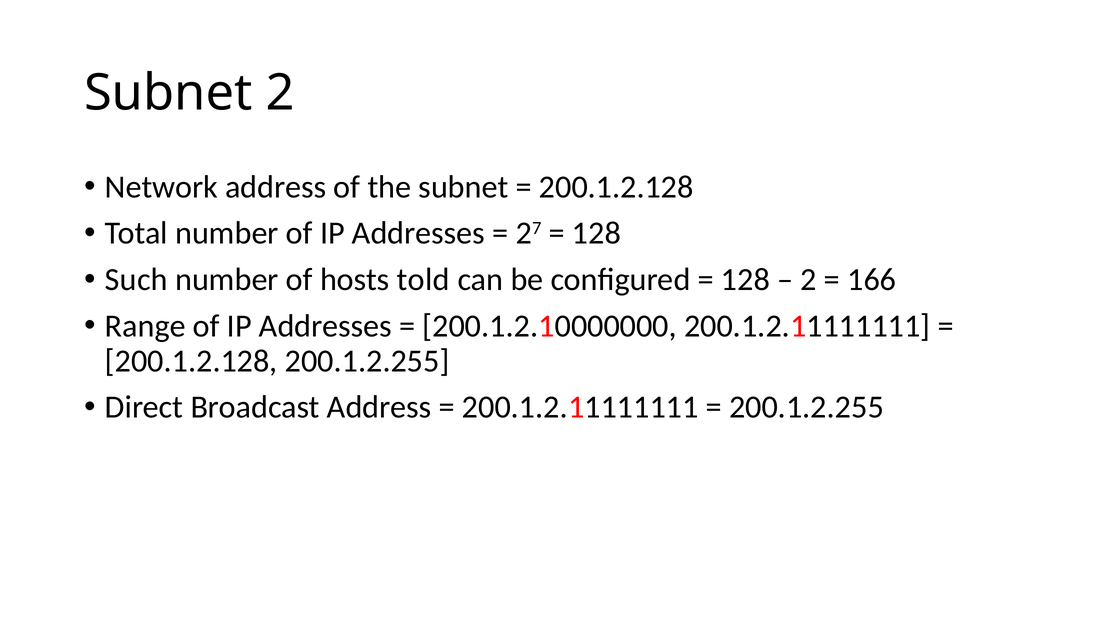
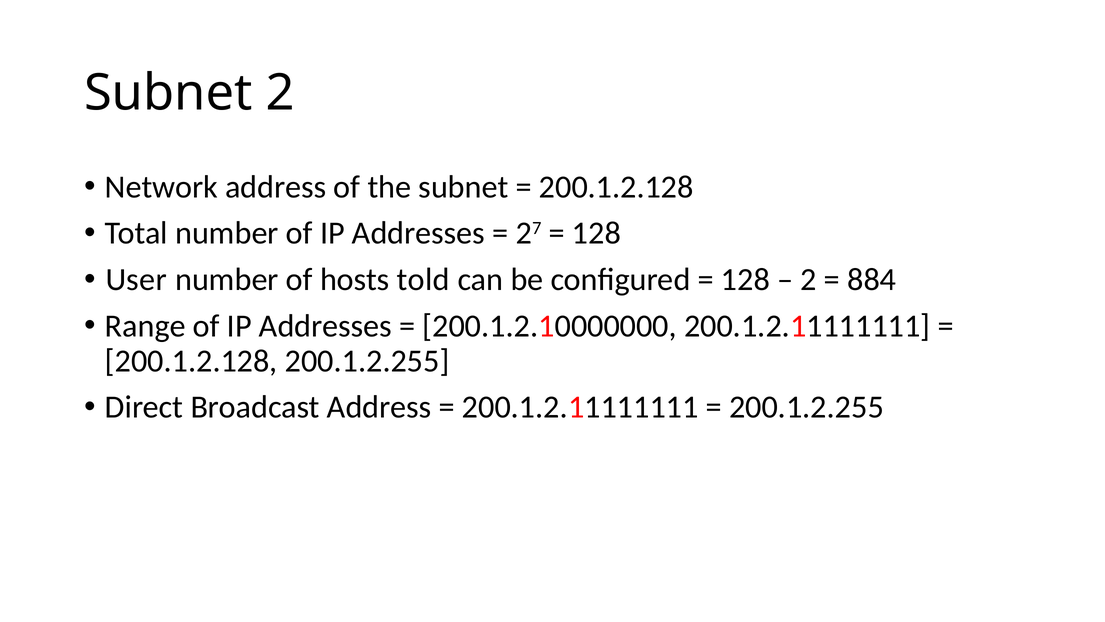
Such: Such -> User
166: 166 -> 884
